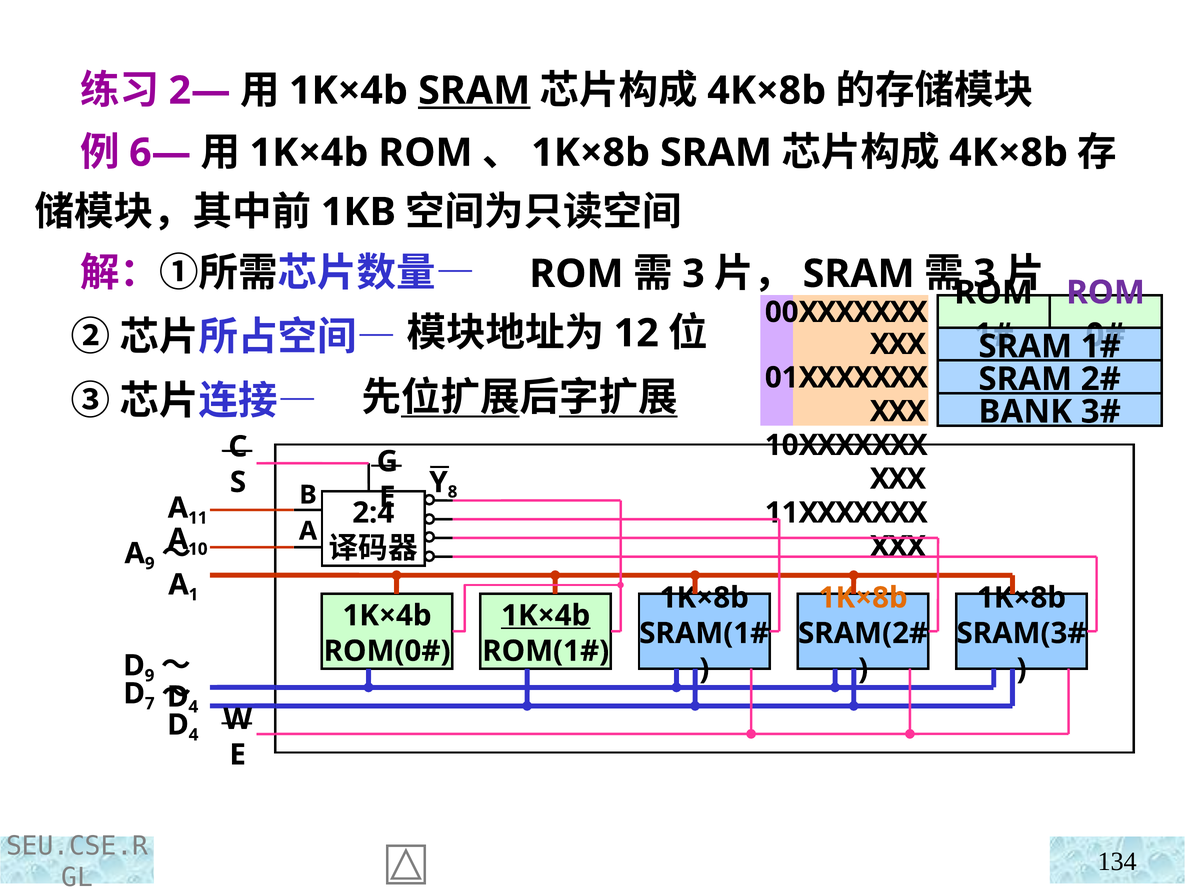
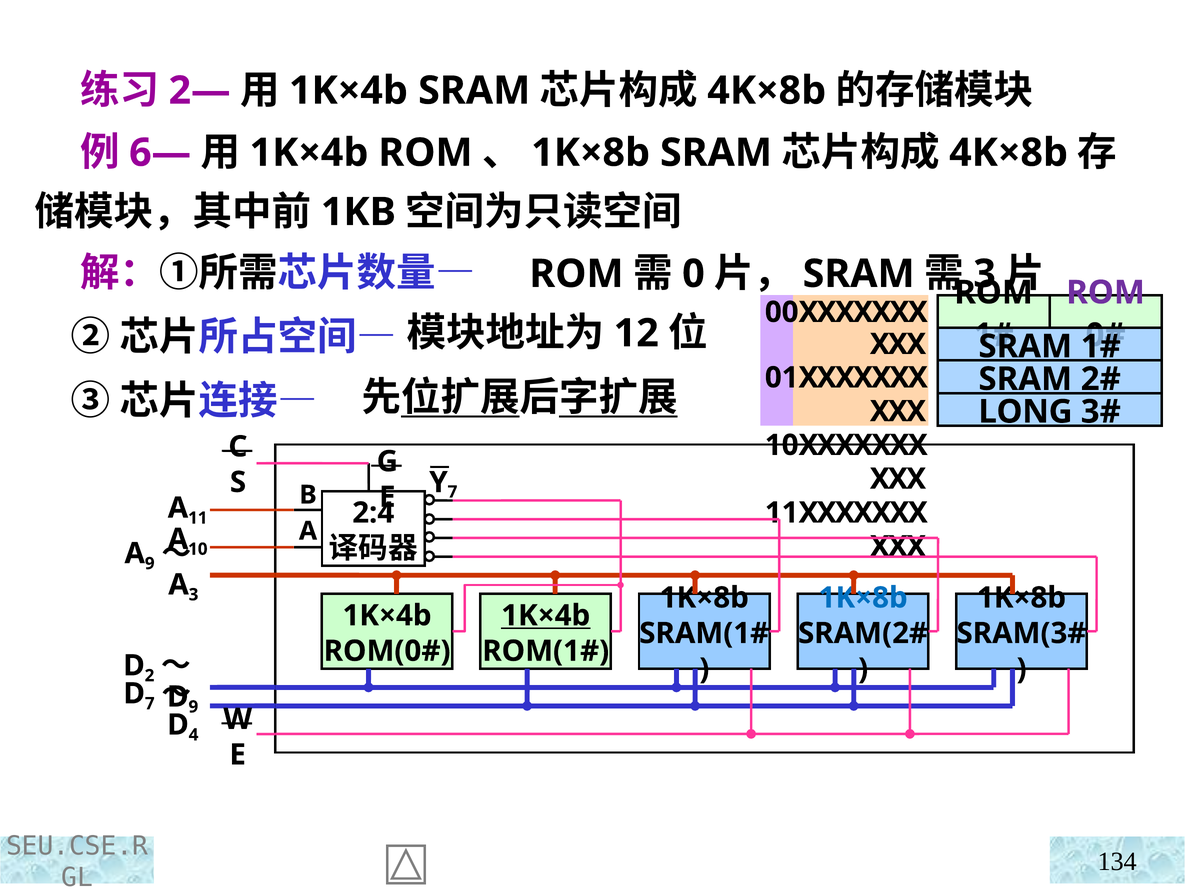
SRAM at (474, 91) underline: present -> none
3 at (693, 274): 3 -> 0
BANK: BANK -> LONG
8 at (453, 492): 8 -> 7
A 1: 1 -> 3
1K×8b at (863, 598) colour: orange -> blue
9 at (150, 675): 9 -> 2
4 at (193, 707): 4 -> 9
